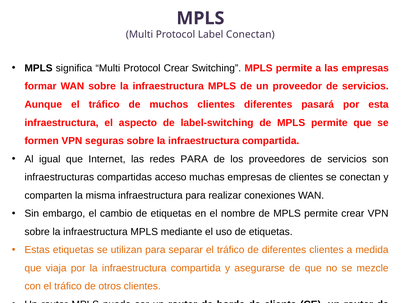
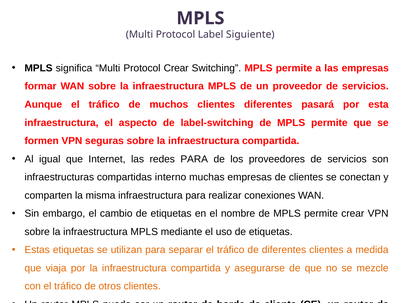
Label Conectan: Conectan -> Siguiente
compartidas acceso: acceso -> interno
